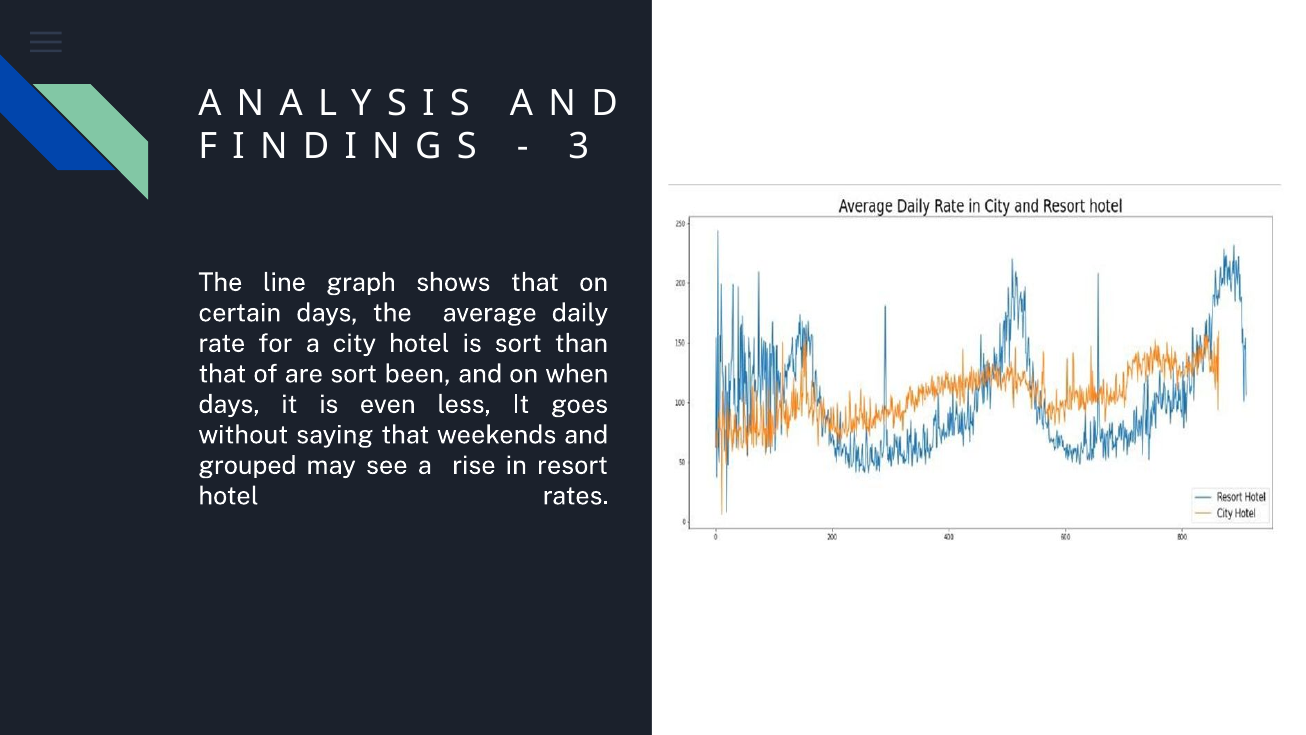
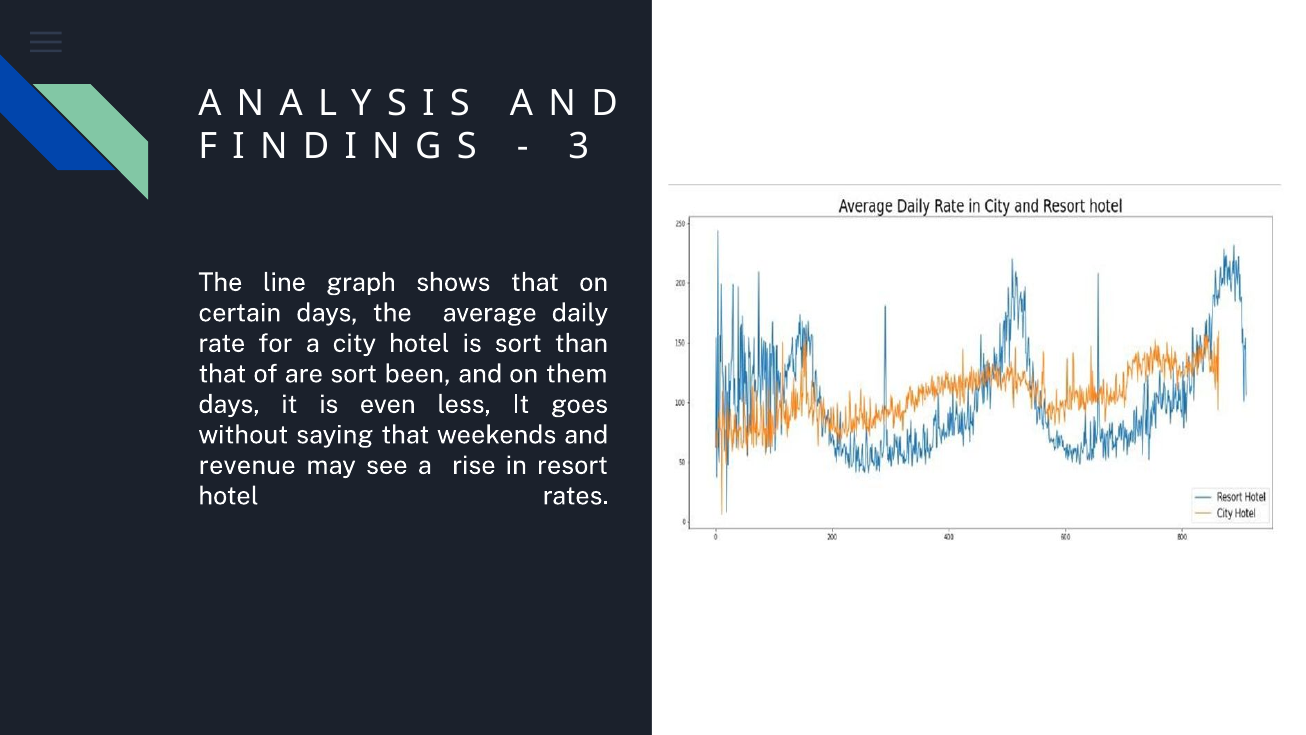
when: when -> them
grouped: grouped -> revenue
